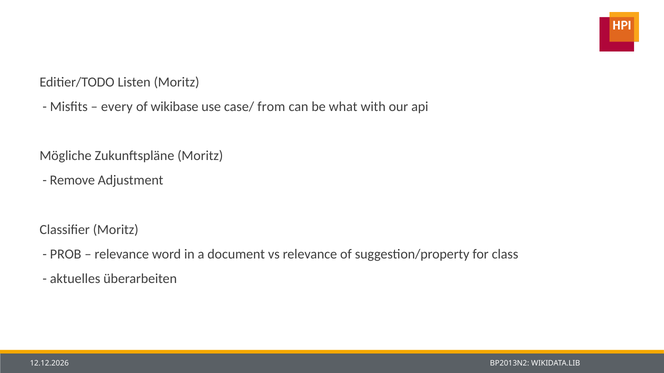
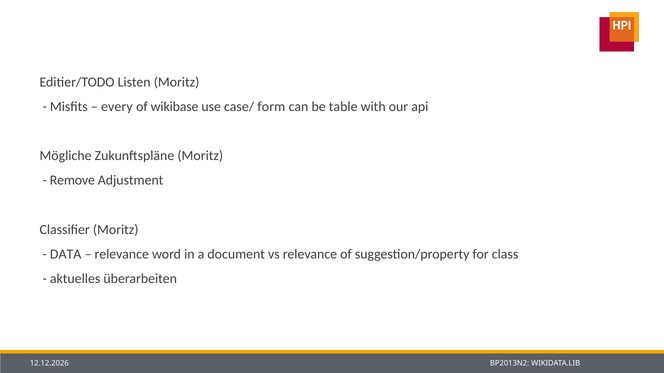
from: from -> form
what: what -> table
PROB: PROB -> DATA
